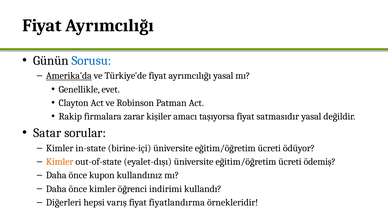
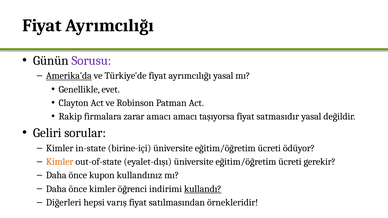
Sorusu colour: blue -> purple
zarar kişiler: kişiler -> amacı
Satar: Satar -> Geliri
ödemiş: ödemiş -> gerekir
kullandı underline: none -> present
fiyatlandırma: fiyatlandırma -> satılmasından
